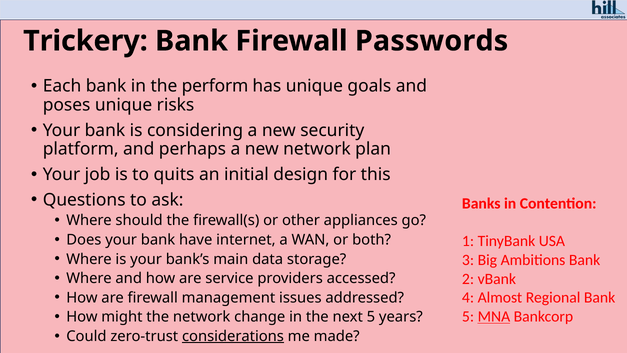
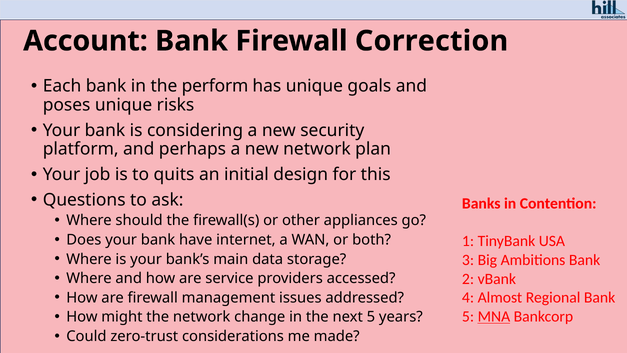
Trickery: Trickery -> Account
Passwords: Passwords -> Correction
considerations underline: present -> none
